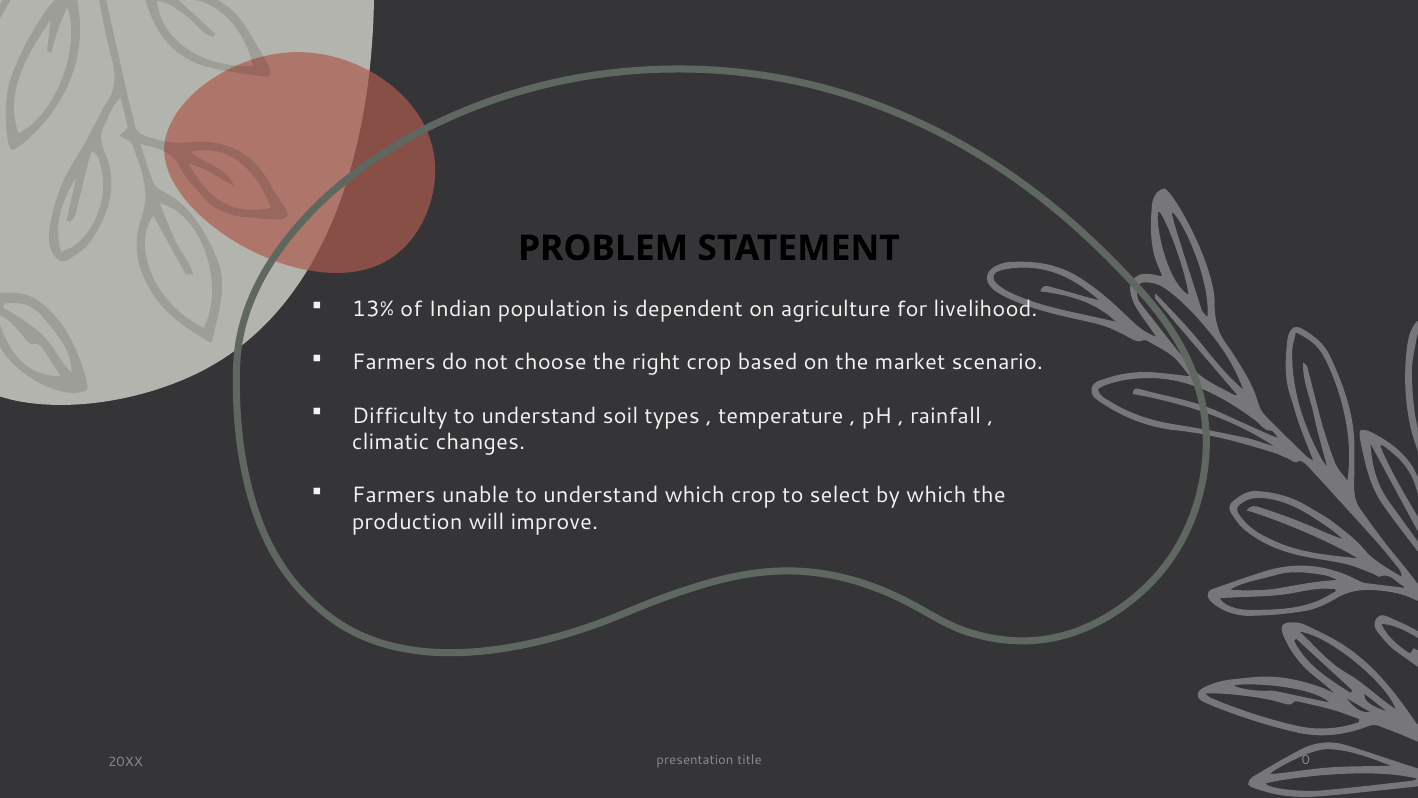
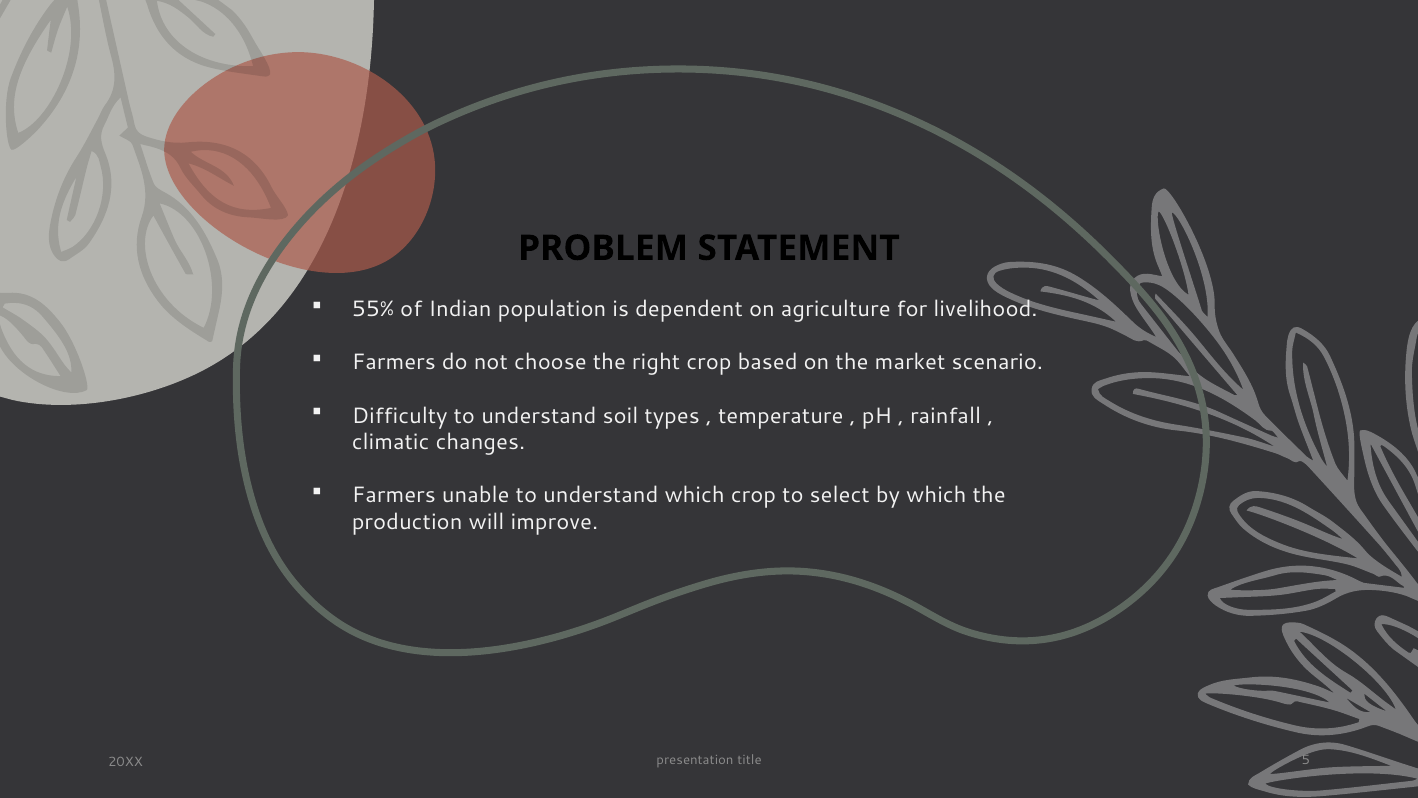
13%: 13% -> 55%
0: 0 -> 5
